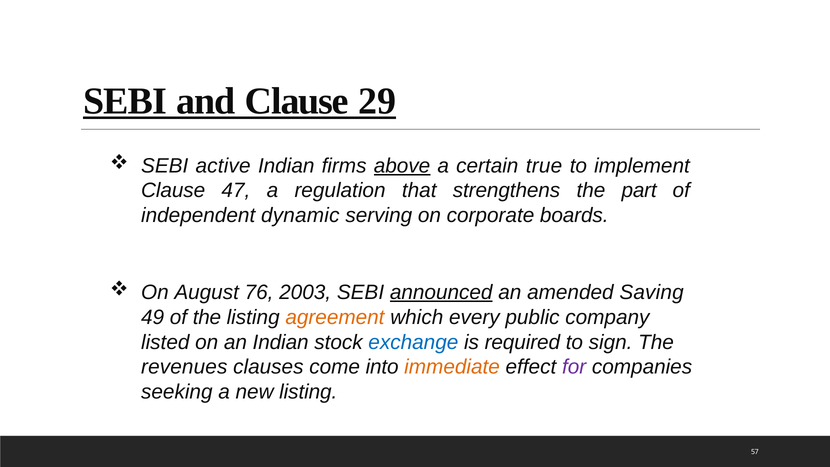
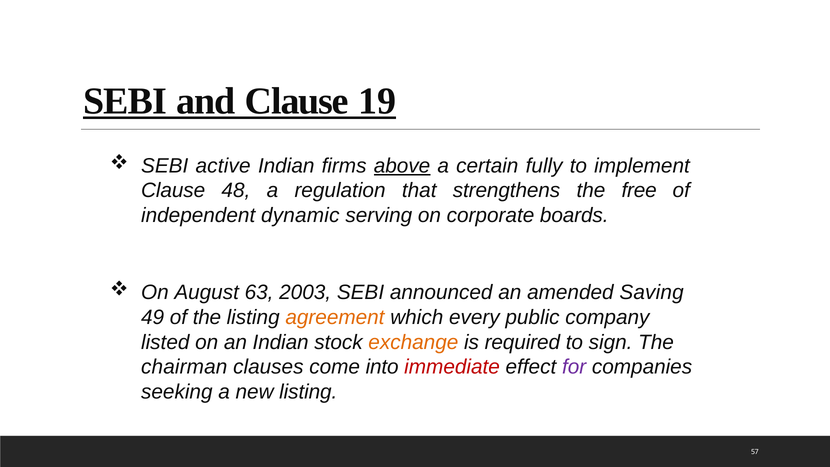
29: 29 -> 19
true: true -> fully
47: 47 -> 48
part: part -> free
76: 76 -> 63
announced underline: present -> none
exchange colour: blue -> orange
revenues: revenues -> chairman
immediate colour: orange -> red
